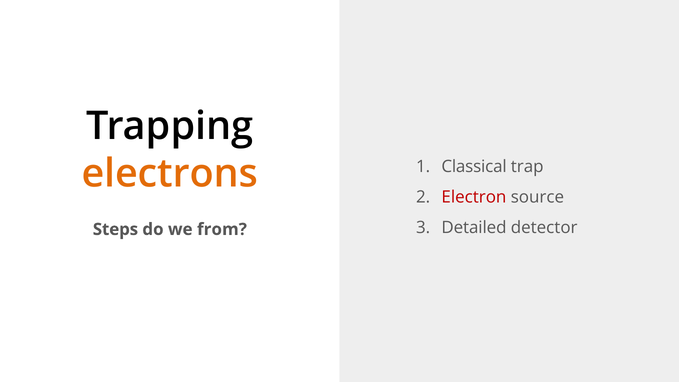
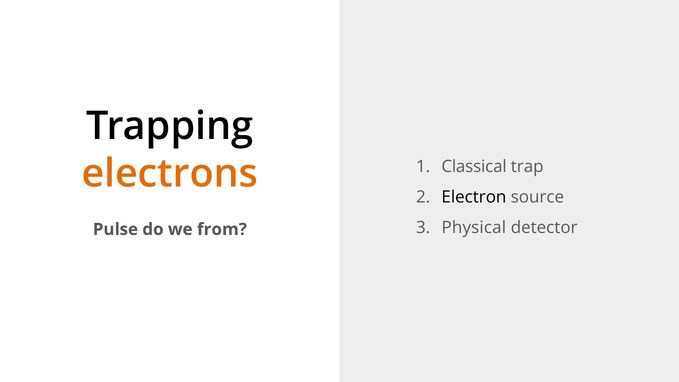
Electron colour: red -> black
Detailed: Detailed -> Physical
Steps: Steps -> Pulse
